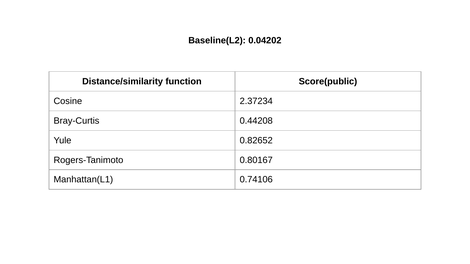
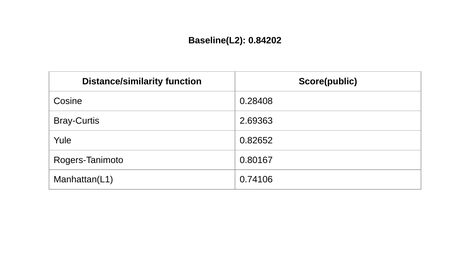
0.04202: 0.04202 -> 0.84202
2.37234: 2.37234 -> 0.28408
0.44208: 0.44208 -> 2.69363
